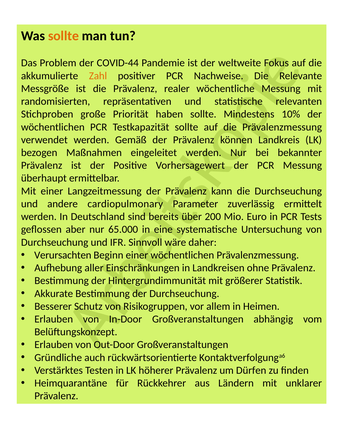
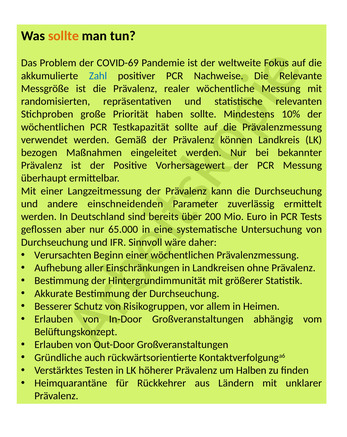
COVID-44: COVID-44 -> COVID-69
Zahl colour: orange -> blue
cardiopulmonary: cardiopulmonary -> einschneidenden
Dürfen: Dürfen -> Halben
